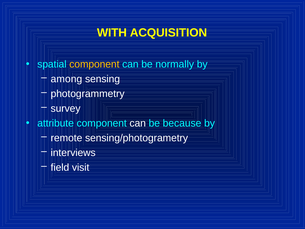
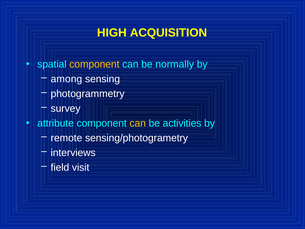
WITH: WITH -> HIGH
can at (138, 123) colour: white -> yellow
because: because -> activities
